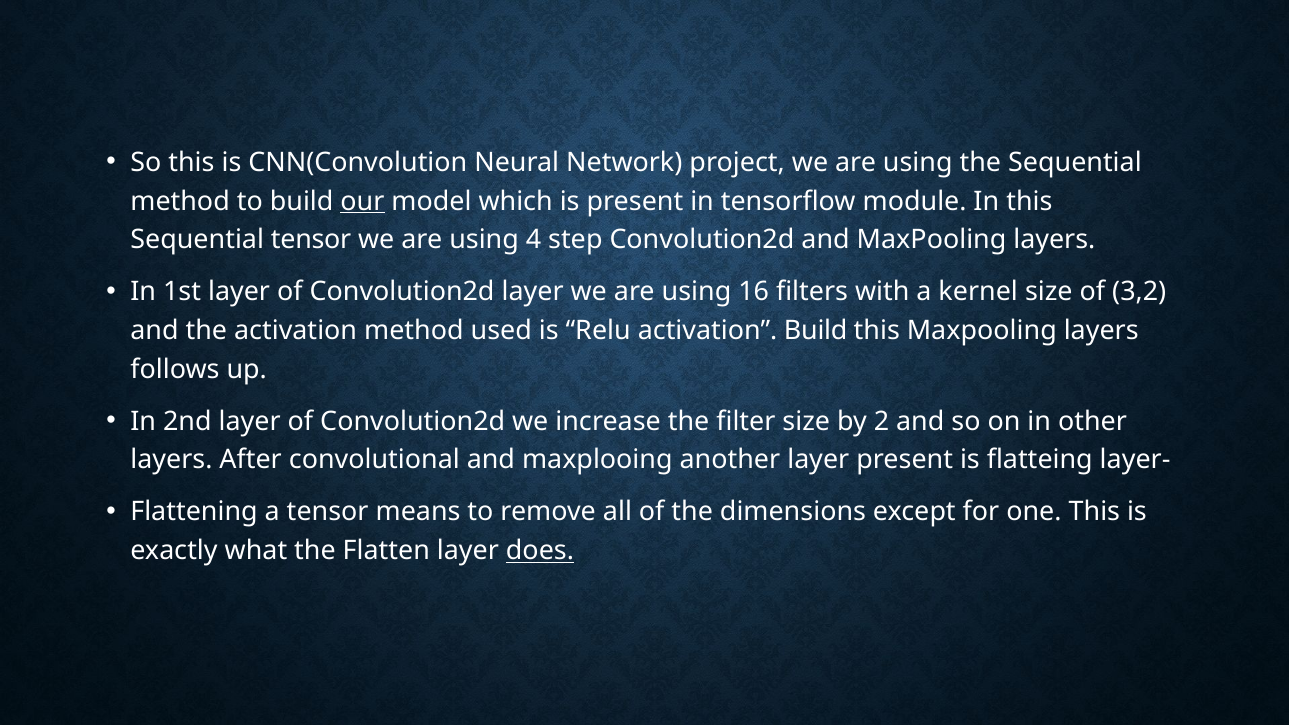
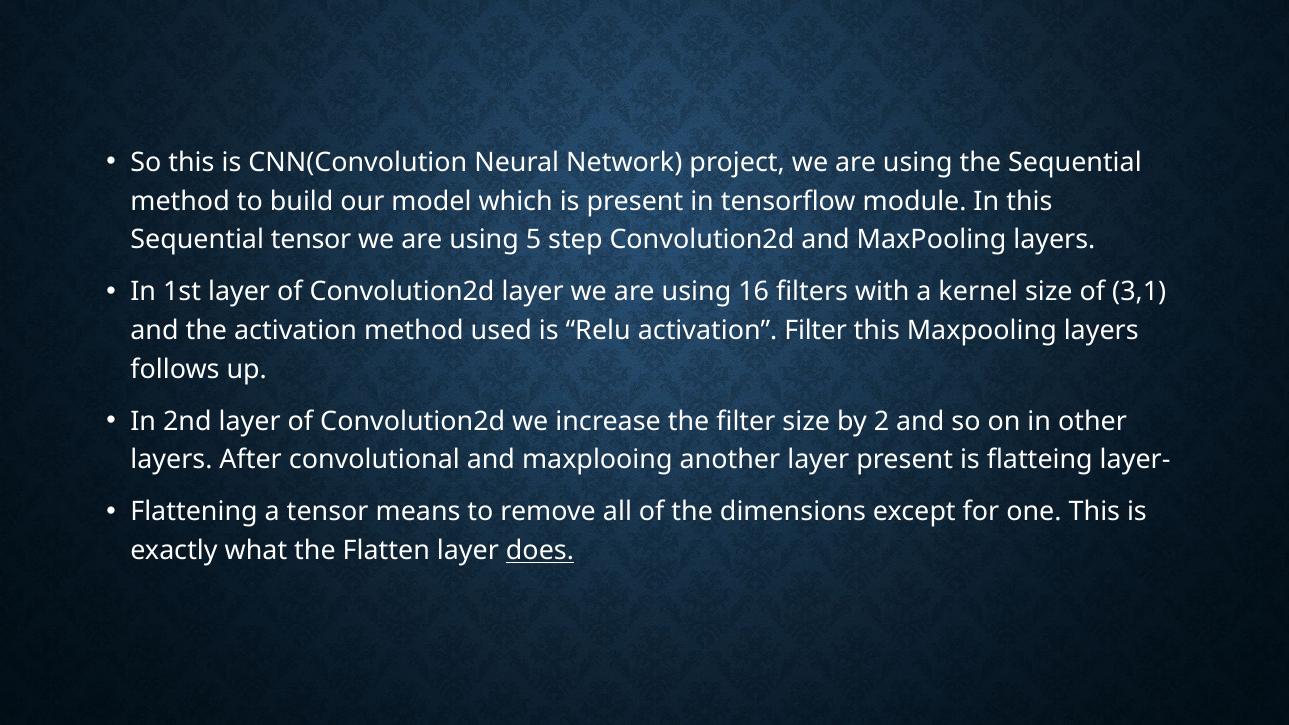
our underline: present -> none
4: 4 -> 5
3,2: 3,2 -> 3,1
activation Build: Build -> Filter
